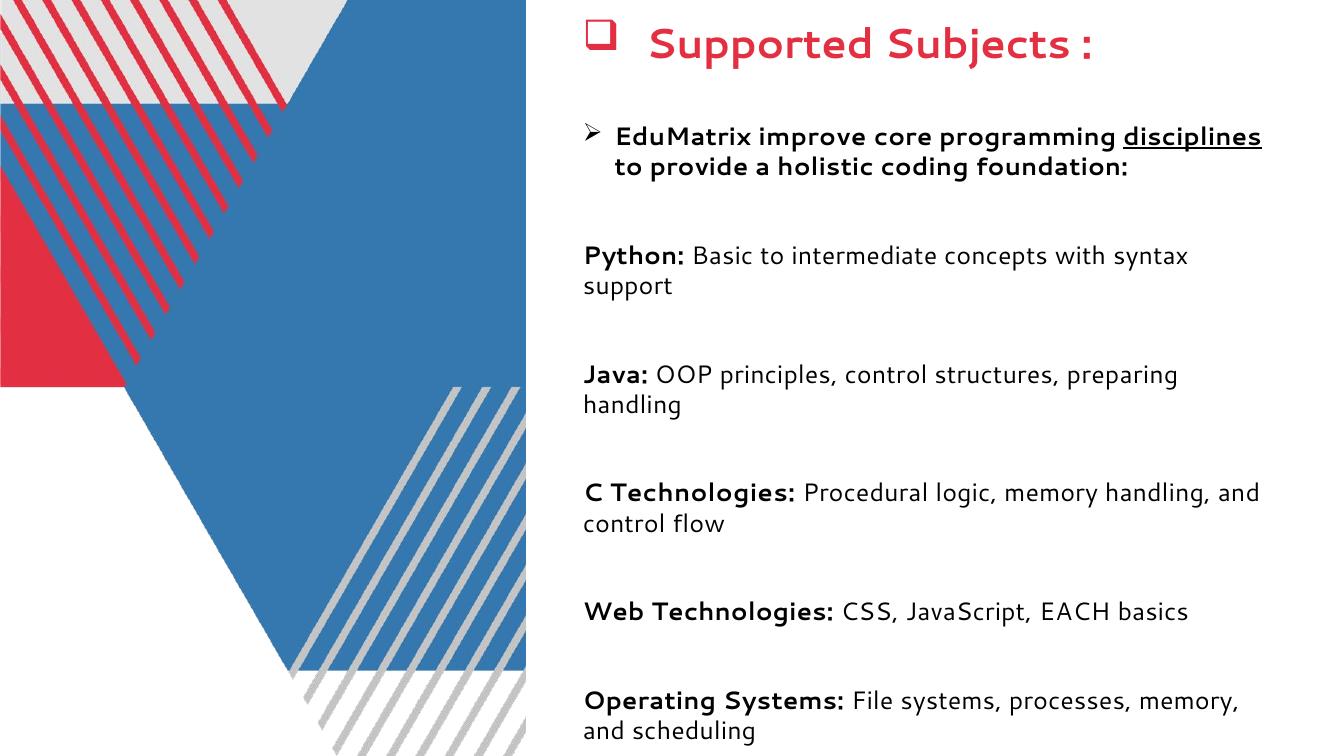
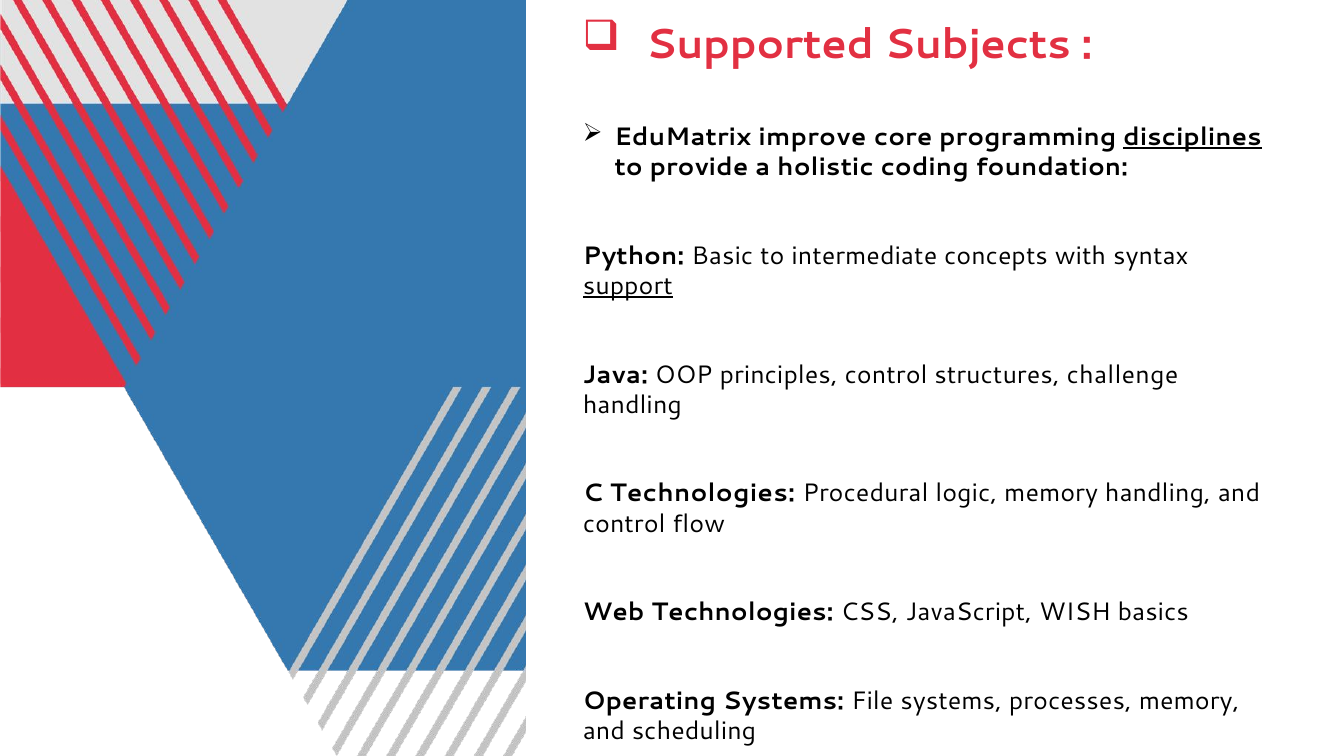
support underline: none -> present
preparing: preparing -> challenge
EACH: EACH -> WISH
